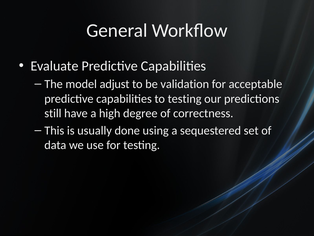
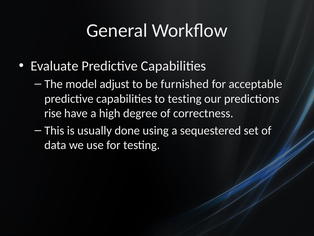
validation: validation -> furnished
still: still -> rise
